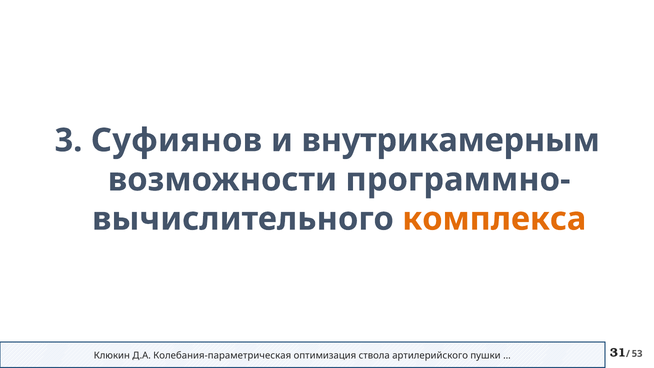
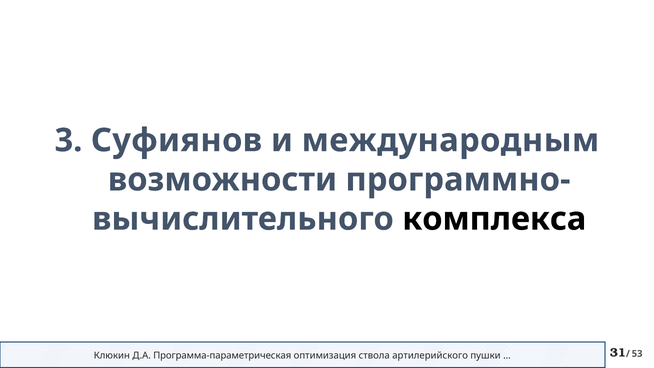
внутрикамерным: внутрикамерным -> международным
комплекса colour: orange -> black
Колебания-параметрическая: Колебания-параметрическая -> Программа-параметрическая
